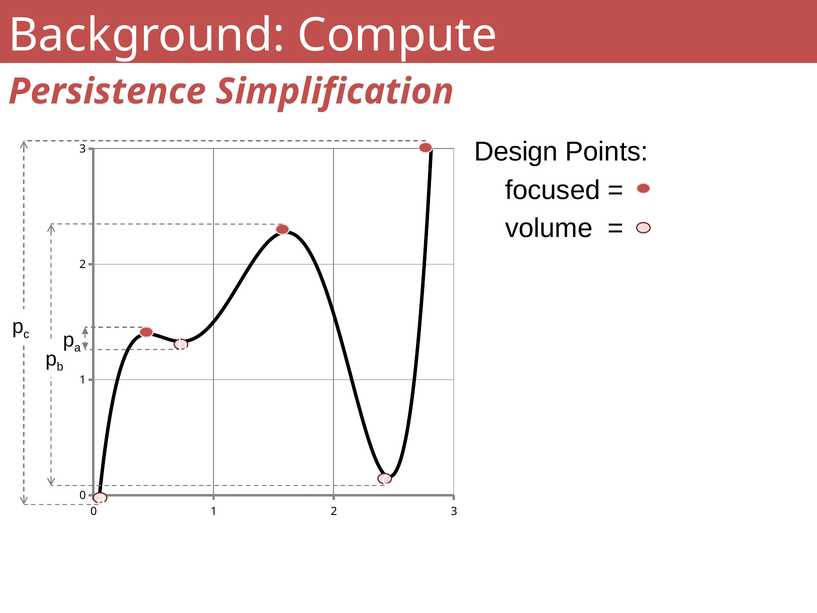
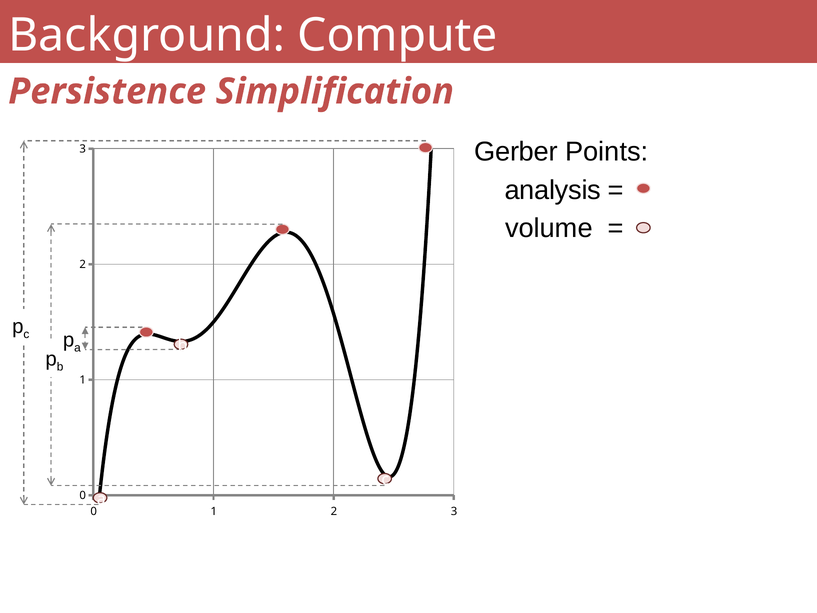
Design: Design -> Gerber
focused: focused -> analysis
